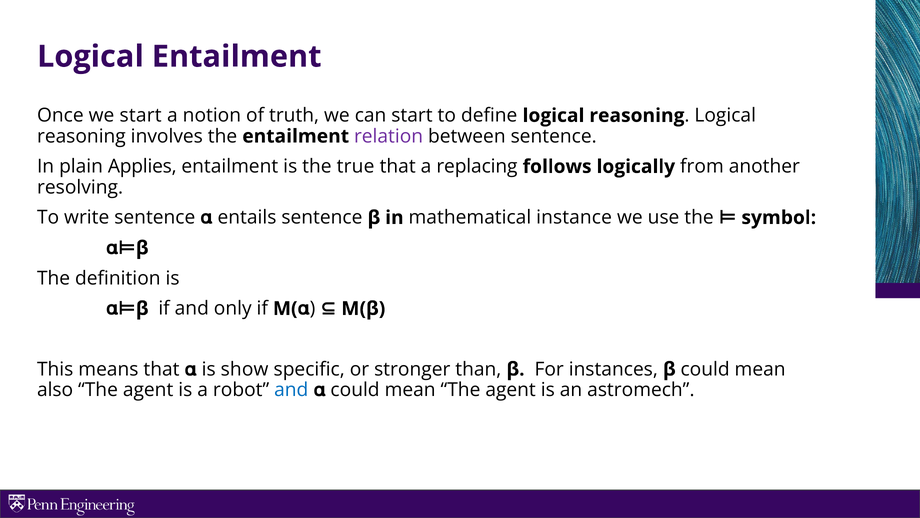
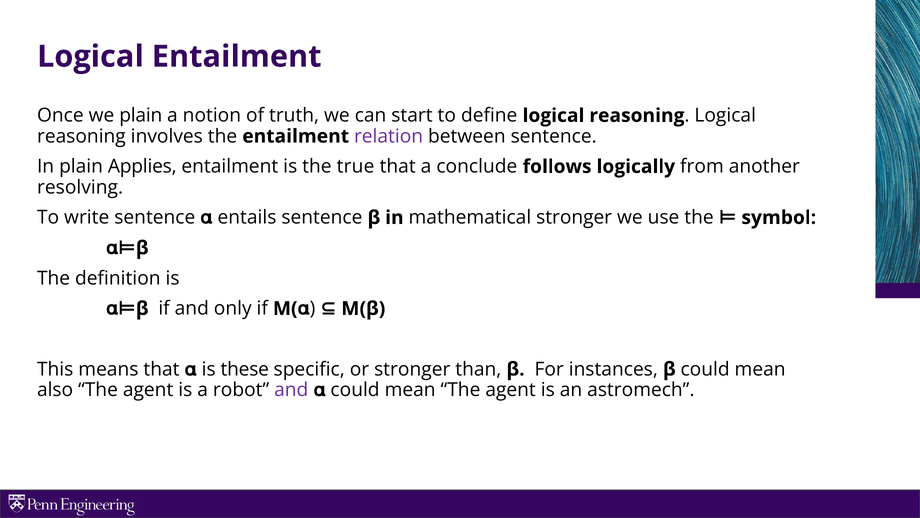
we start: start -> plain
replacing: replacing -> conclude
mathematical instance: instance -> stronger
show: show -> these
and at (291, 390) colour: blue -> purple
